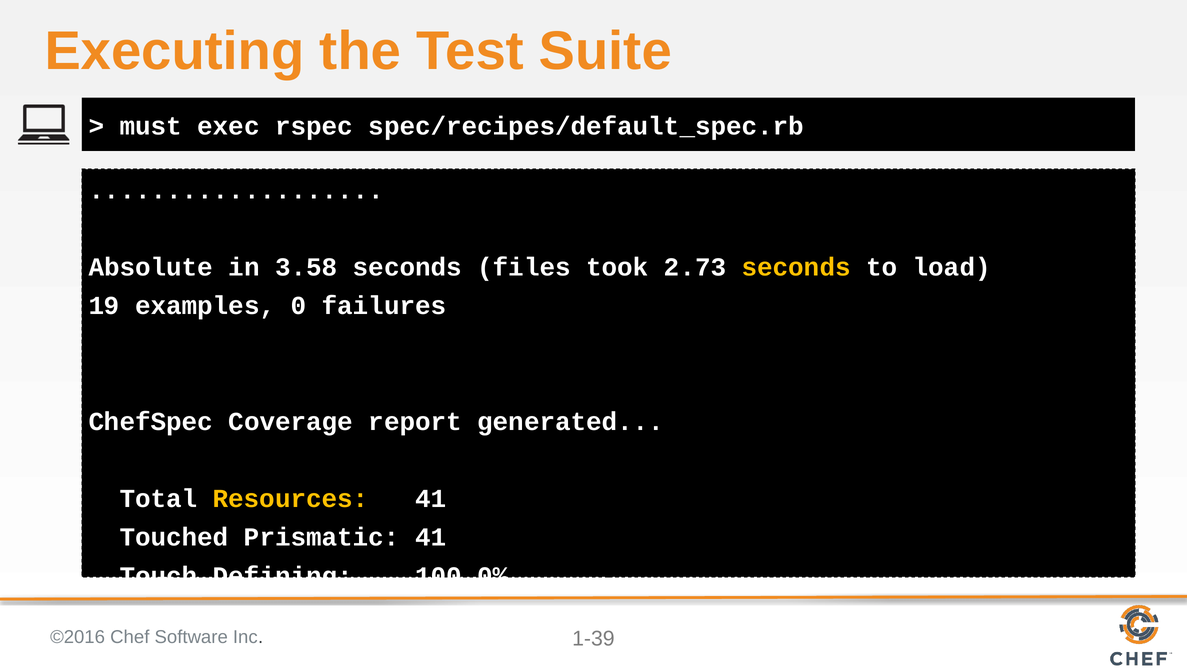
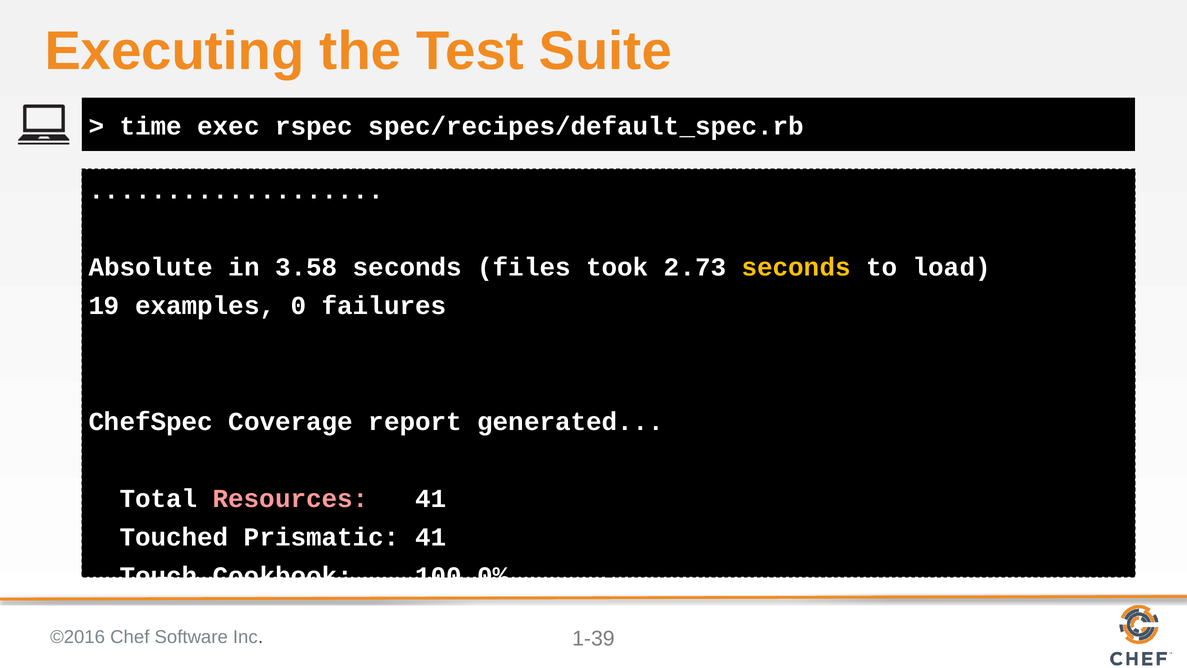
must: must -> time
Resources colour: yellow -> pink
Defining: Defining -> Cookbook
